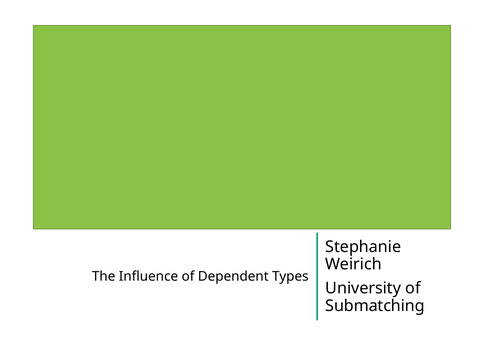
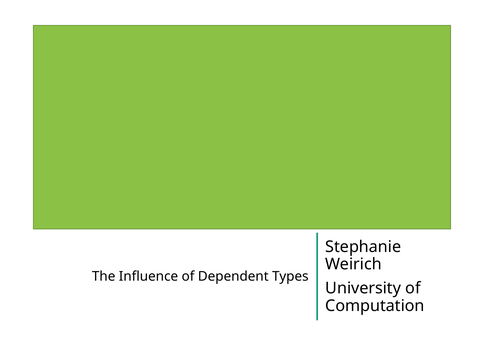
Submatching: Submatching -> Computation
